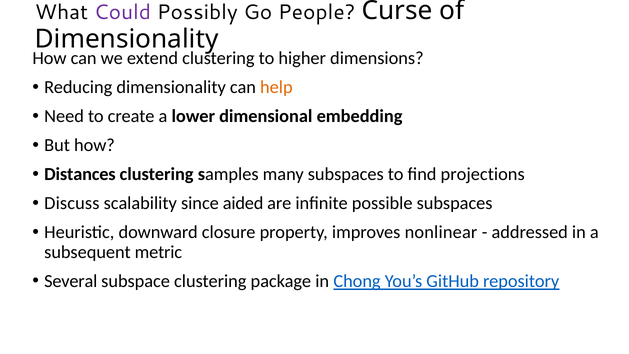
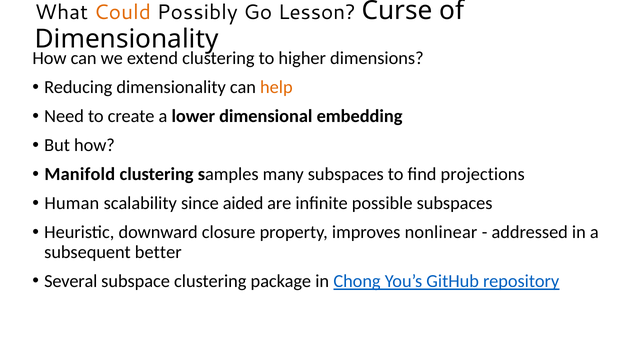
Could colour: purple -> orange
People: People -> Lesson
Distances: Distances -> Manifold
Discuss: Discuss -> Human
metric: metric -> better
